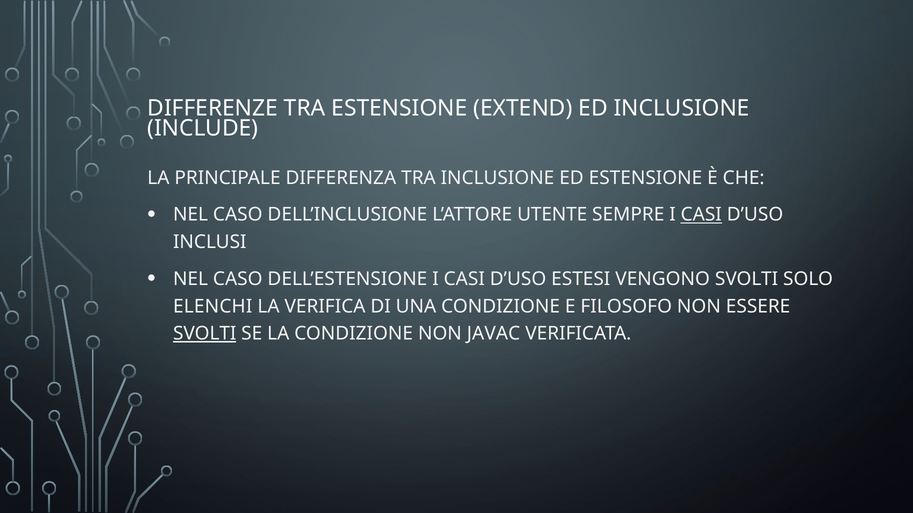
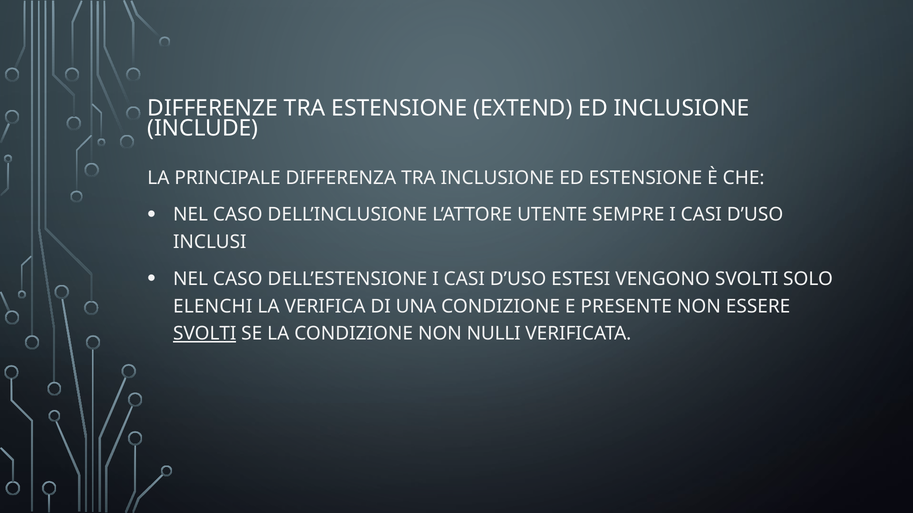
CASI at (701, 215) underline: present -> none
FILOSOFO: FILOSOFO -> PRESENTE
JAVAC: JAVAC -> NULLI
